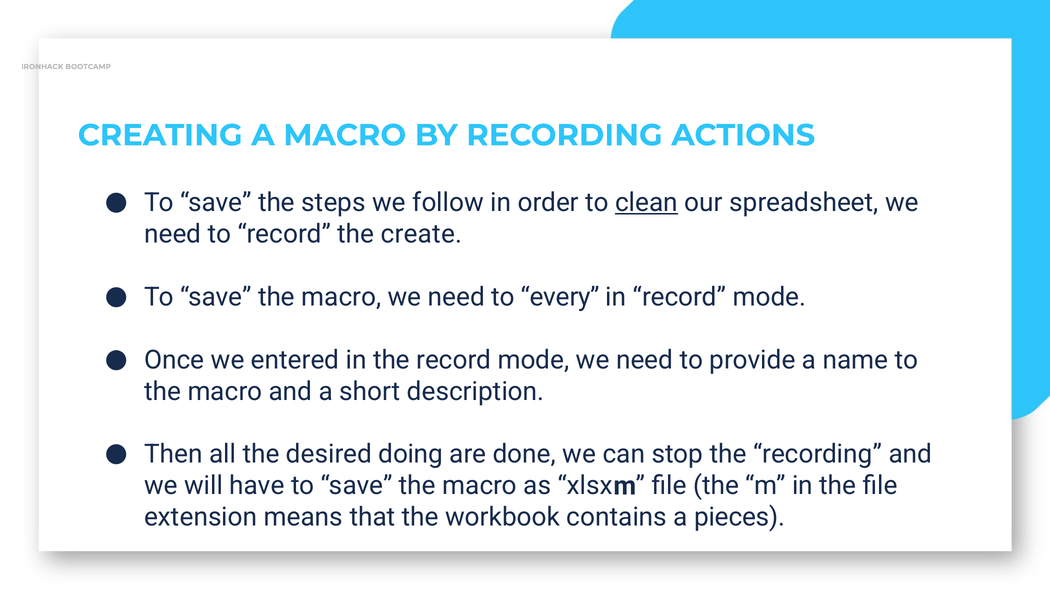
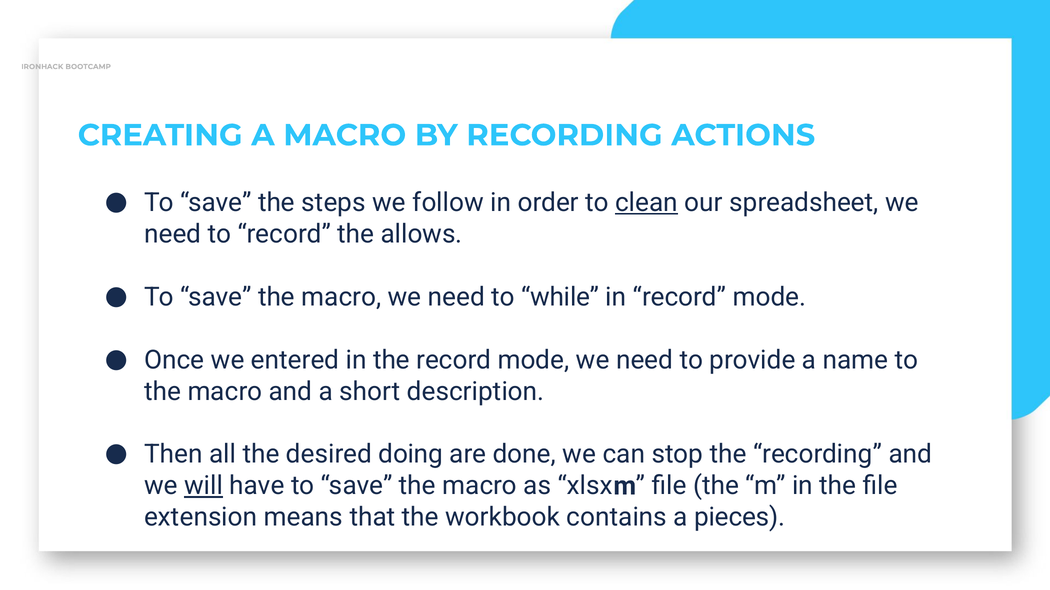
create: create -> allows
every: every -> while
will underline: none -> present
